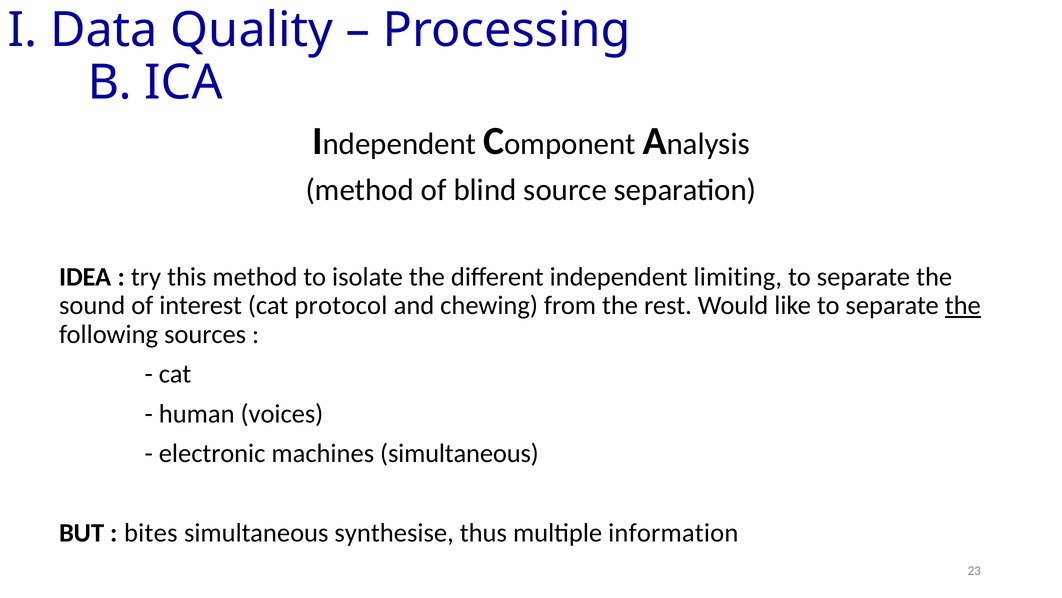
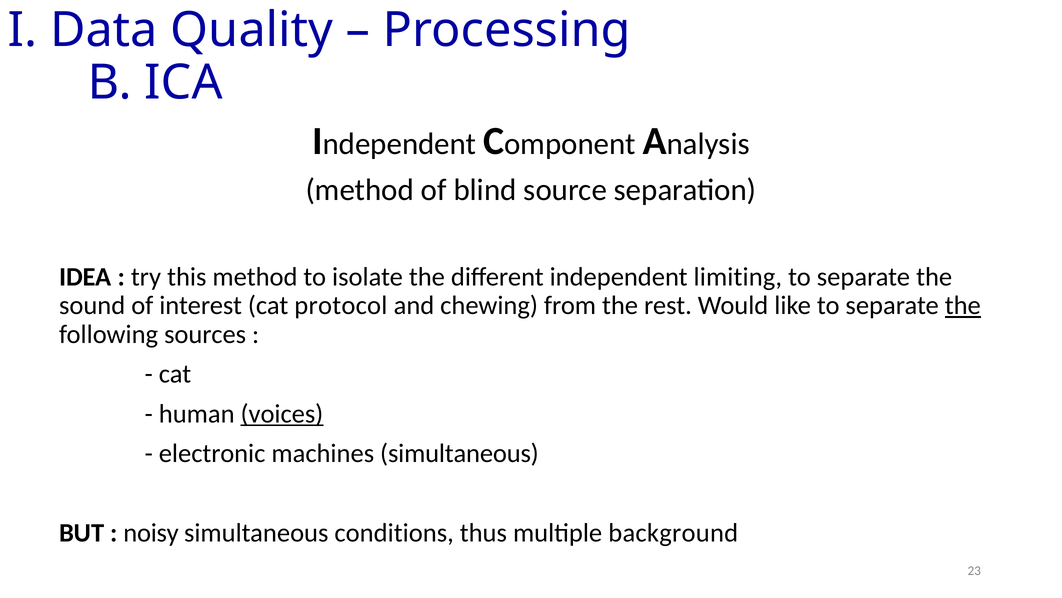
voices underline: none -> present
bites: bites -> noisy
synthesise: synthesise -> conditions
information: information -> background
